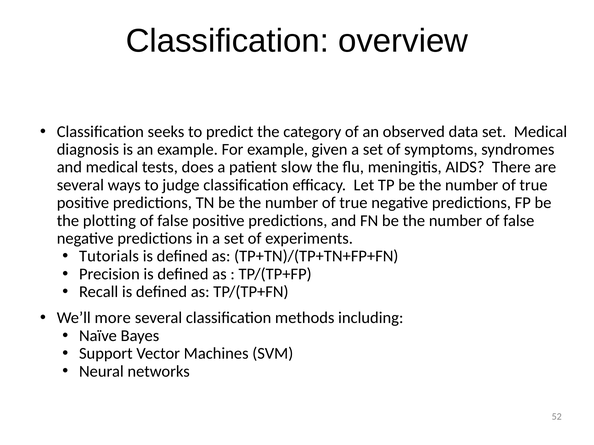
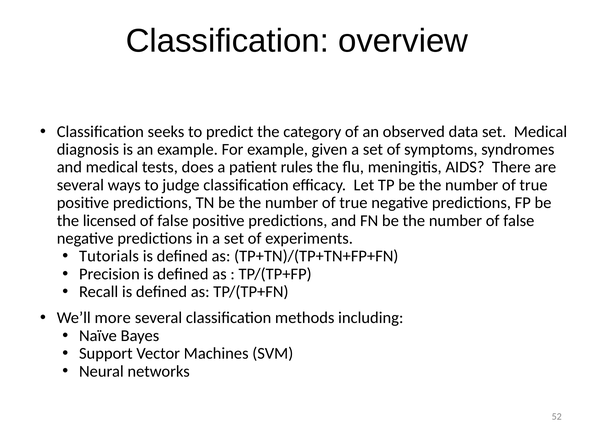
slow: slow -> rules
plotting: plotting -> licensed
